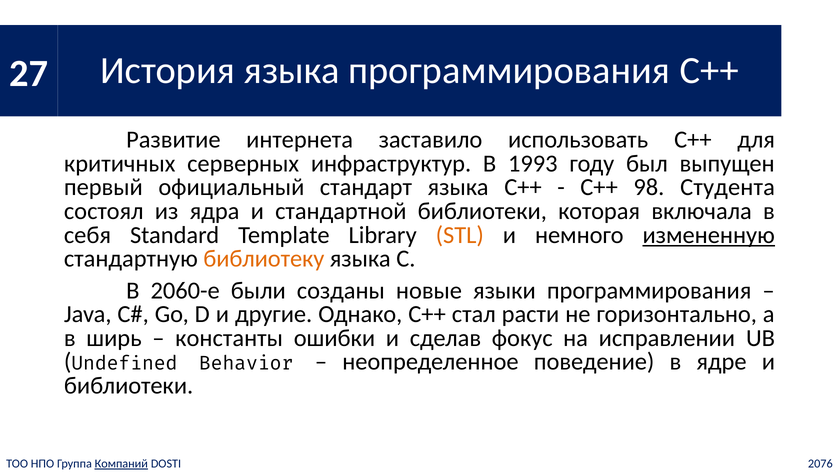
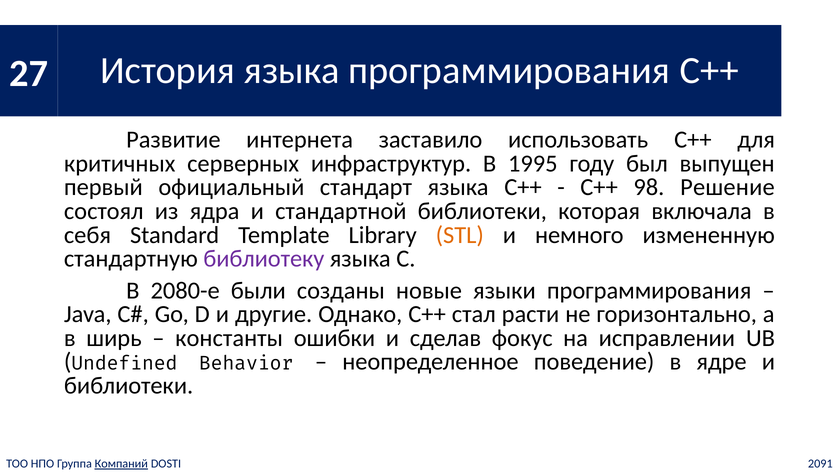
1993: 1993 -> 1995
Студента: Студента -> Решение
измененную underline: present -> none
библиотеку colour: orange -> purple
2060-е: 2060-е -> 2080-е
2076: 2076 -> 2091
